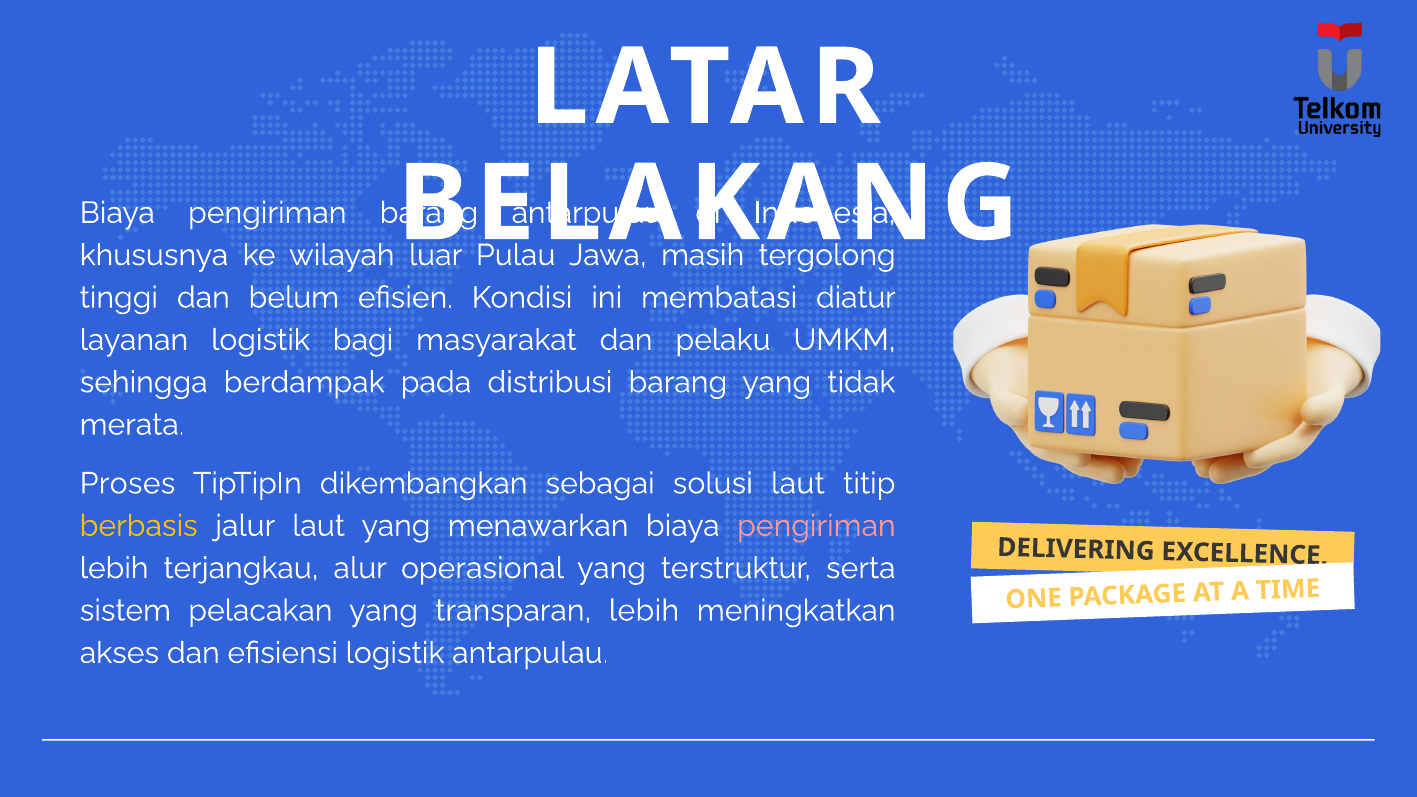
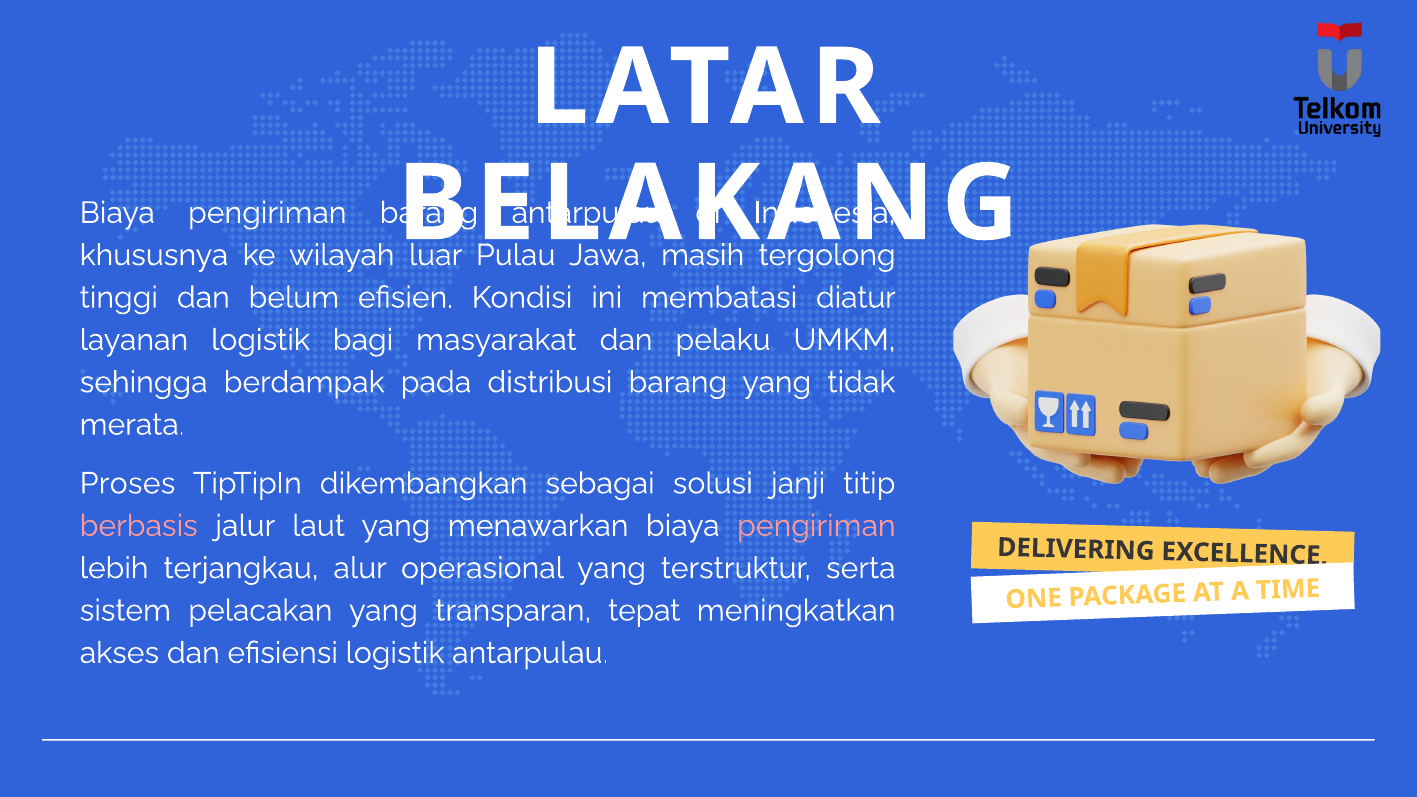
solusi laut: laut -> janji
berbasis colour: yellow -> pink
transparan lebih: lebih -> tepat
